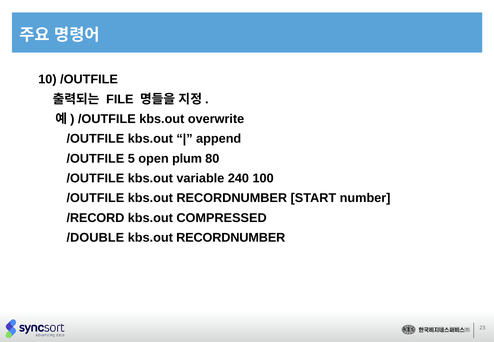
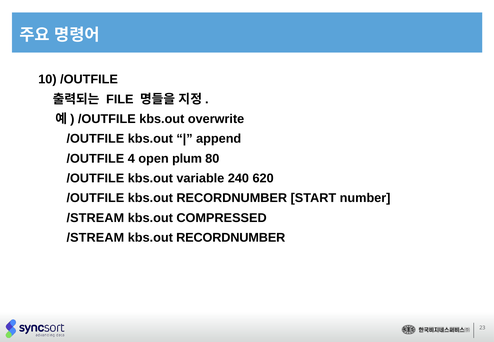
5: 5 -> 4
100: 100 -> 620
/RECORD at (95, 218): /RECORD -> /STREAM
/DOUBLE at (95, 238): /DOUBLE -> /STREAM
